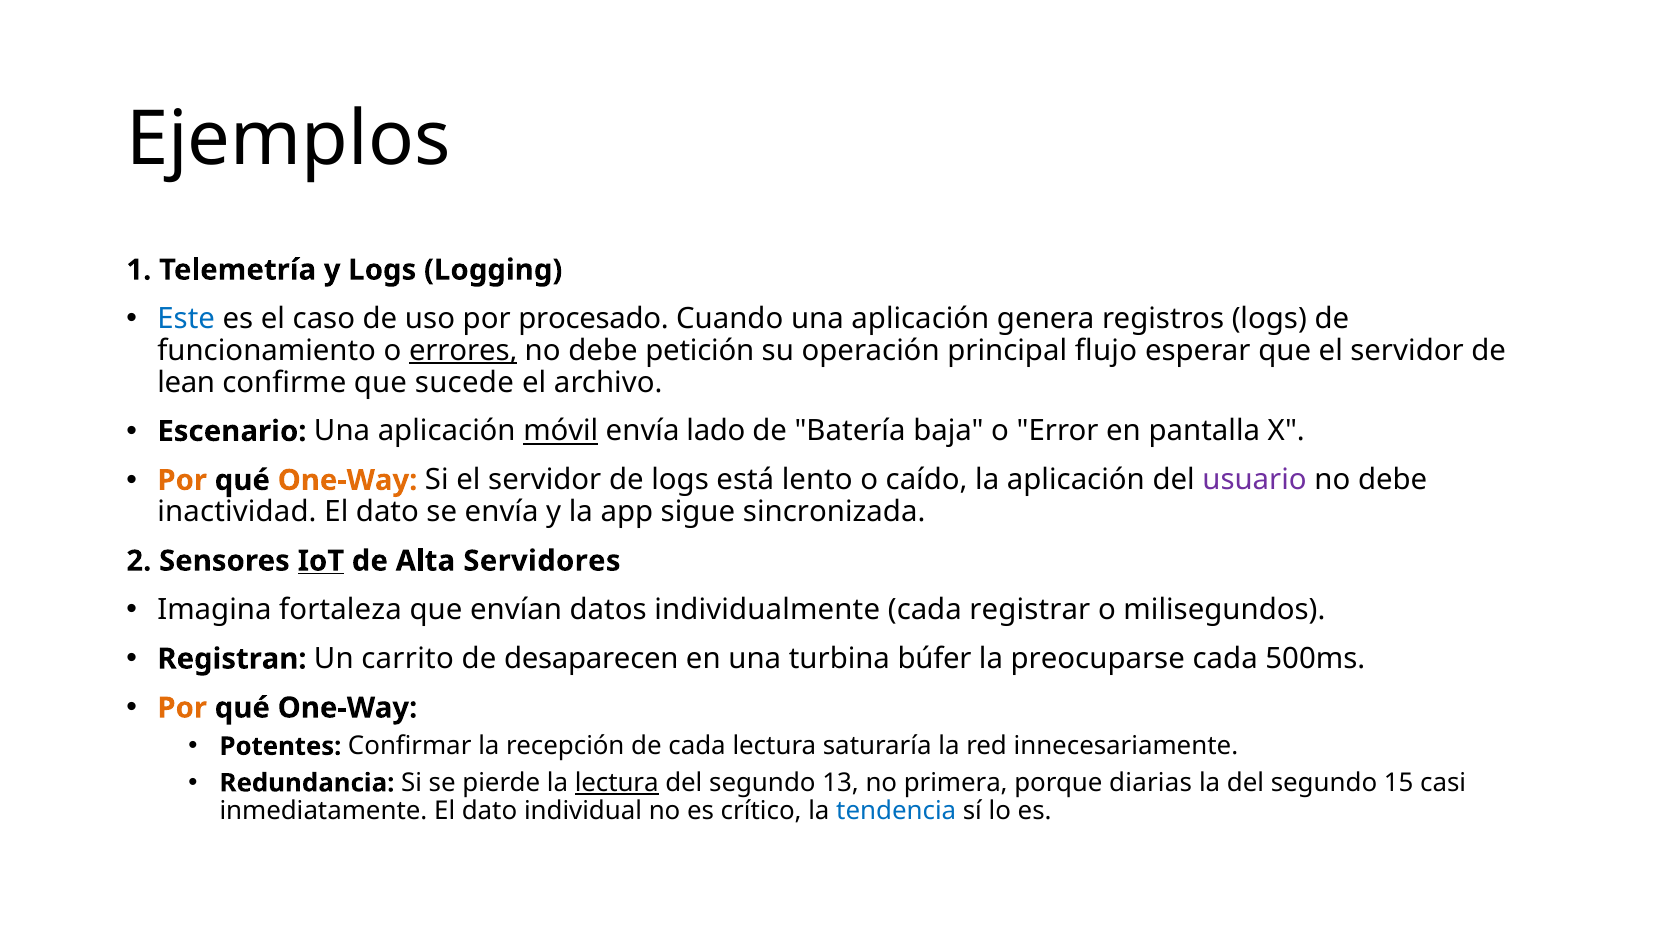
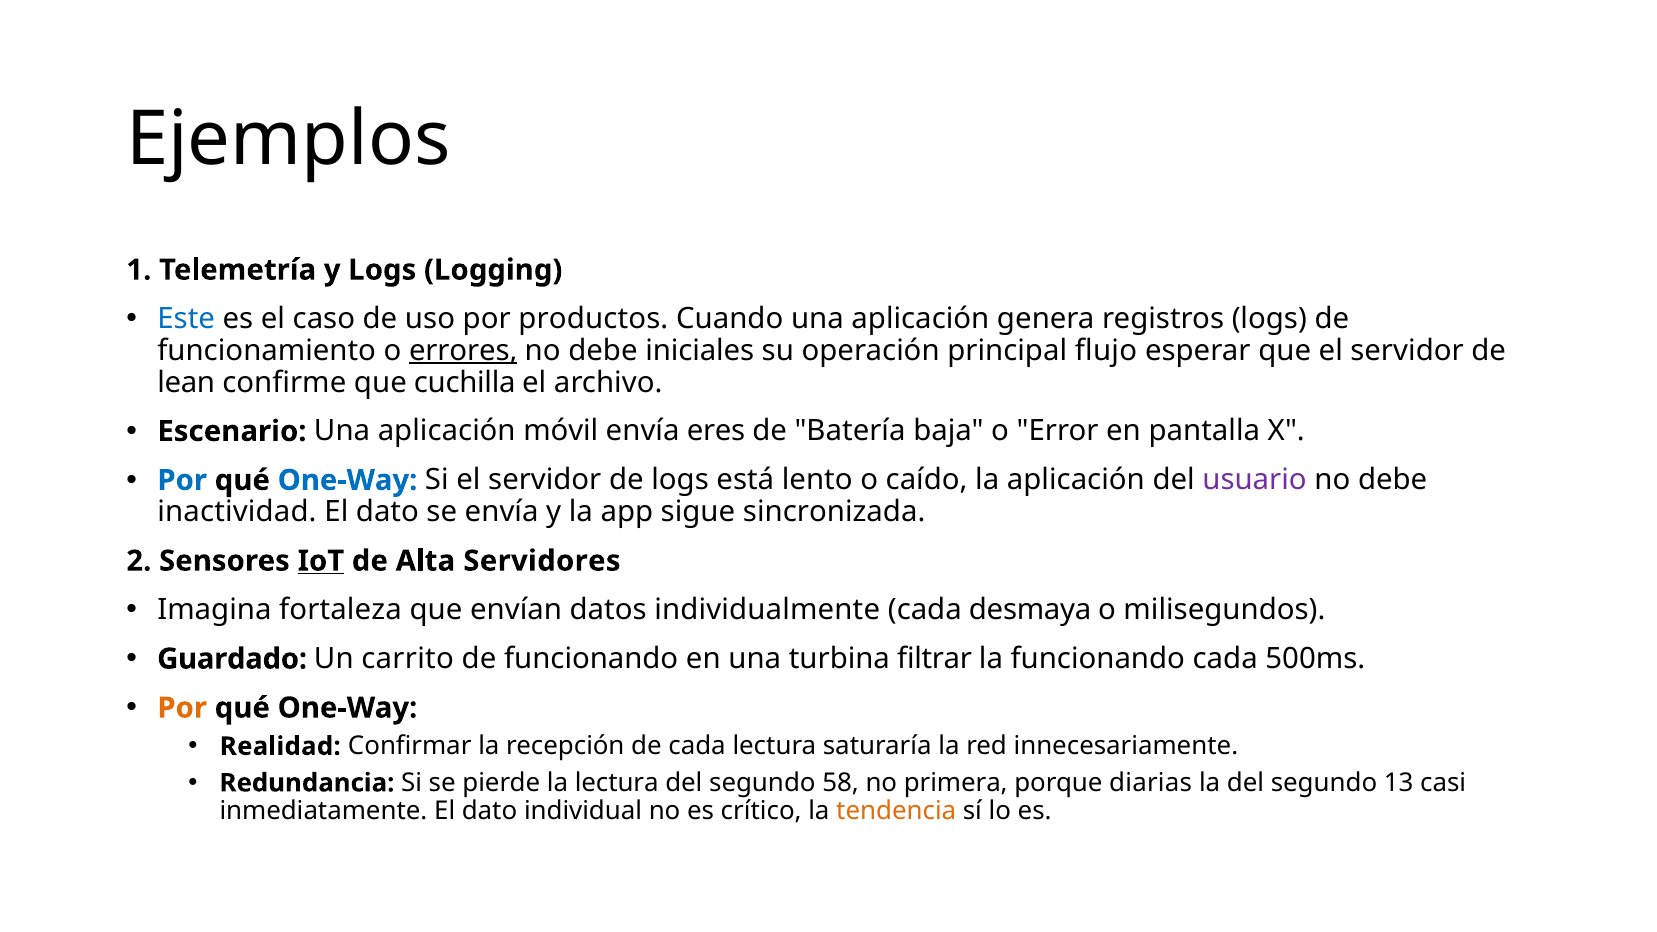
procesado: procesado -> productos
petición: petición -> iniciales
sucede: sucede -> cuchilla
móvil underline: present -> none
lado: lado -> eres
Por at (182, 480) colour: orange -> blue
One-Way at (348, 480) colour: orange -> blue
registrar: registrar -> desmaya
Registran: Registran -> Guardado
de desaparecen: desaparecen -> funcionando
búfer: búfer -> filtrar
la preocuparse: preocuparse -> funcionando
Potentes: Potentes -> Realidad
lectura at (617, 783) underline: present -> none
13: 13 -> 58
15: 15 -> 13
tendencia colour: blue -> orange
